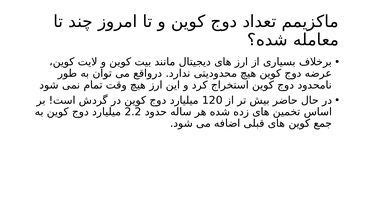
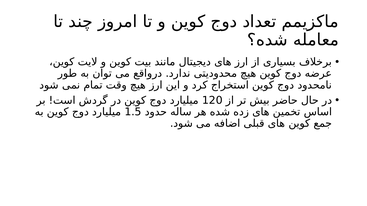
2.2: 2.2 -> 1.5
